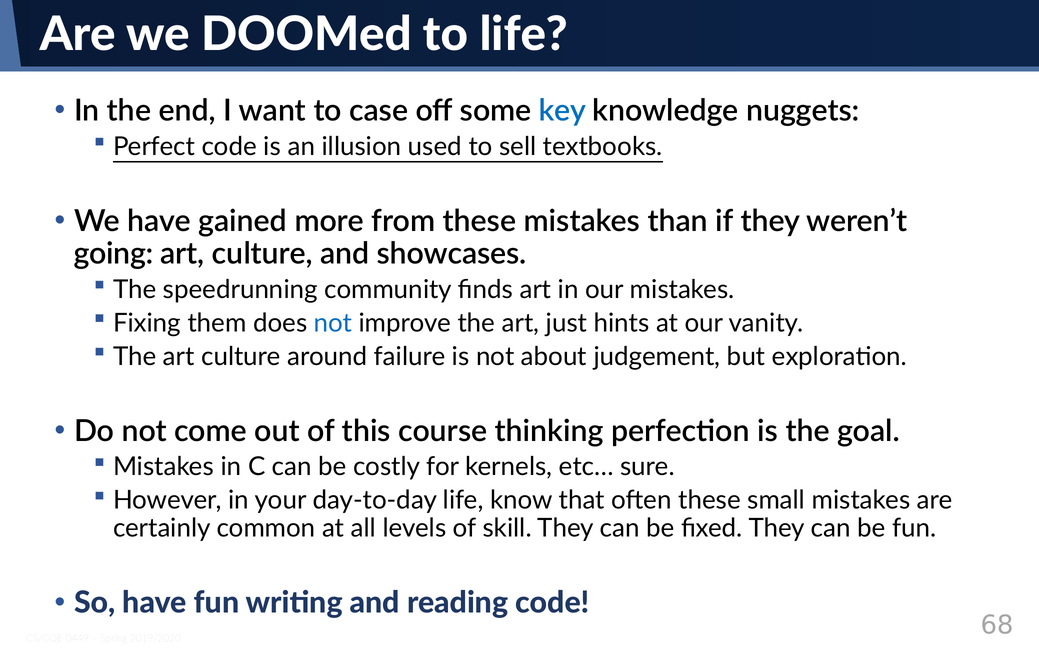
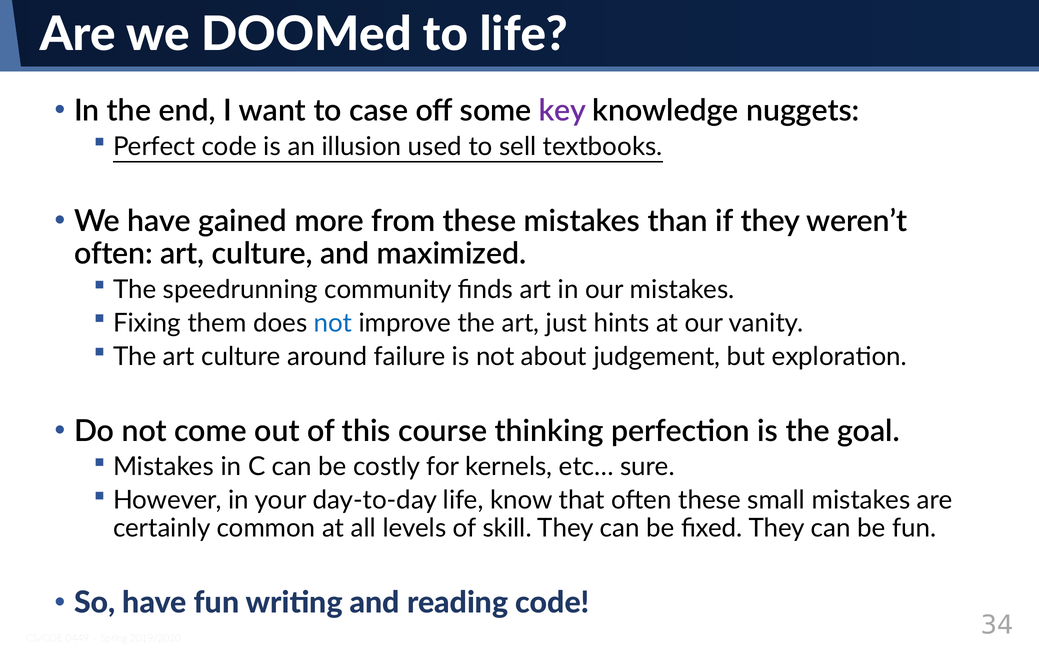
key colour: blue -> purple
going at (113, 254): going -> often
showcases: showcases -> maximized
68: 68 -> 34
